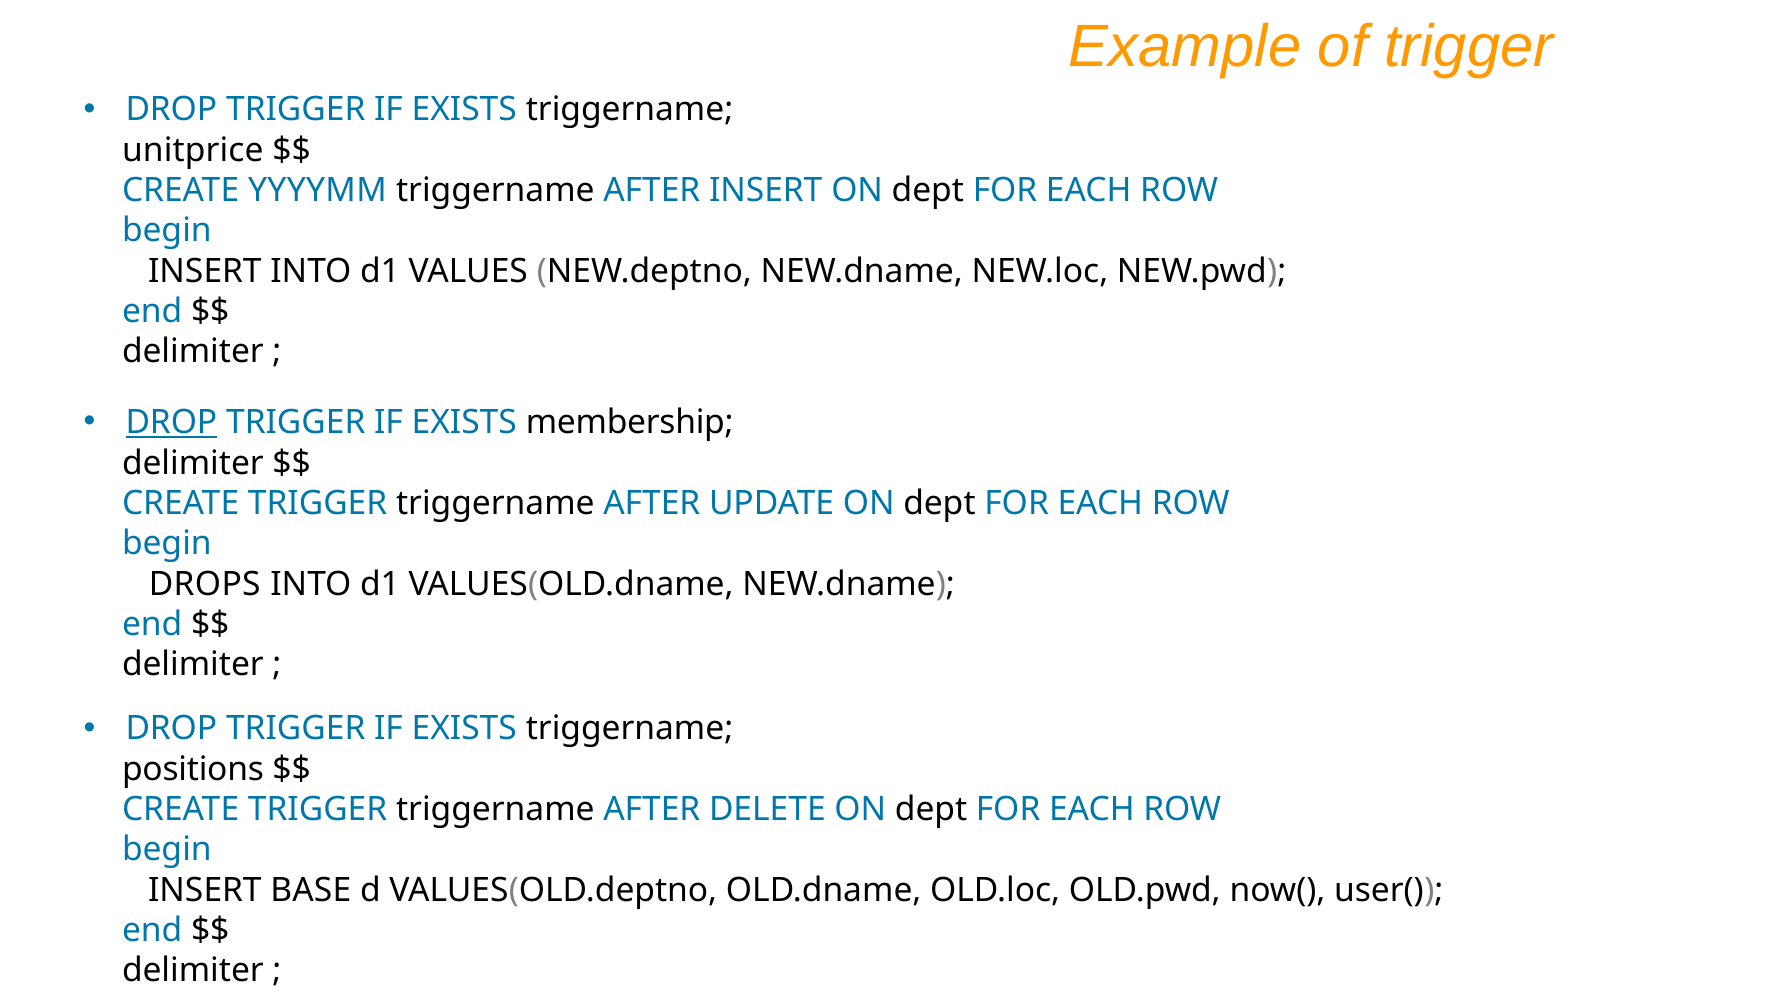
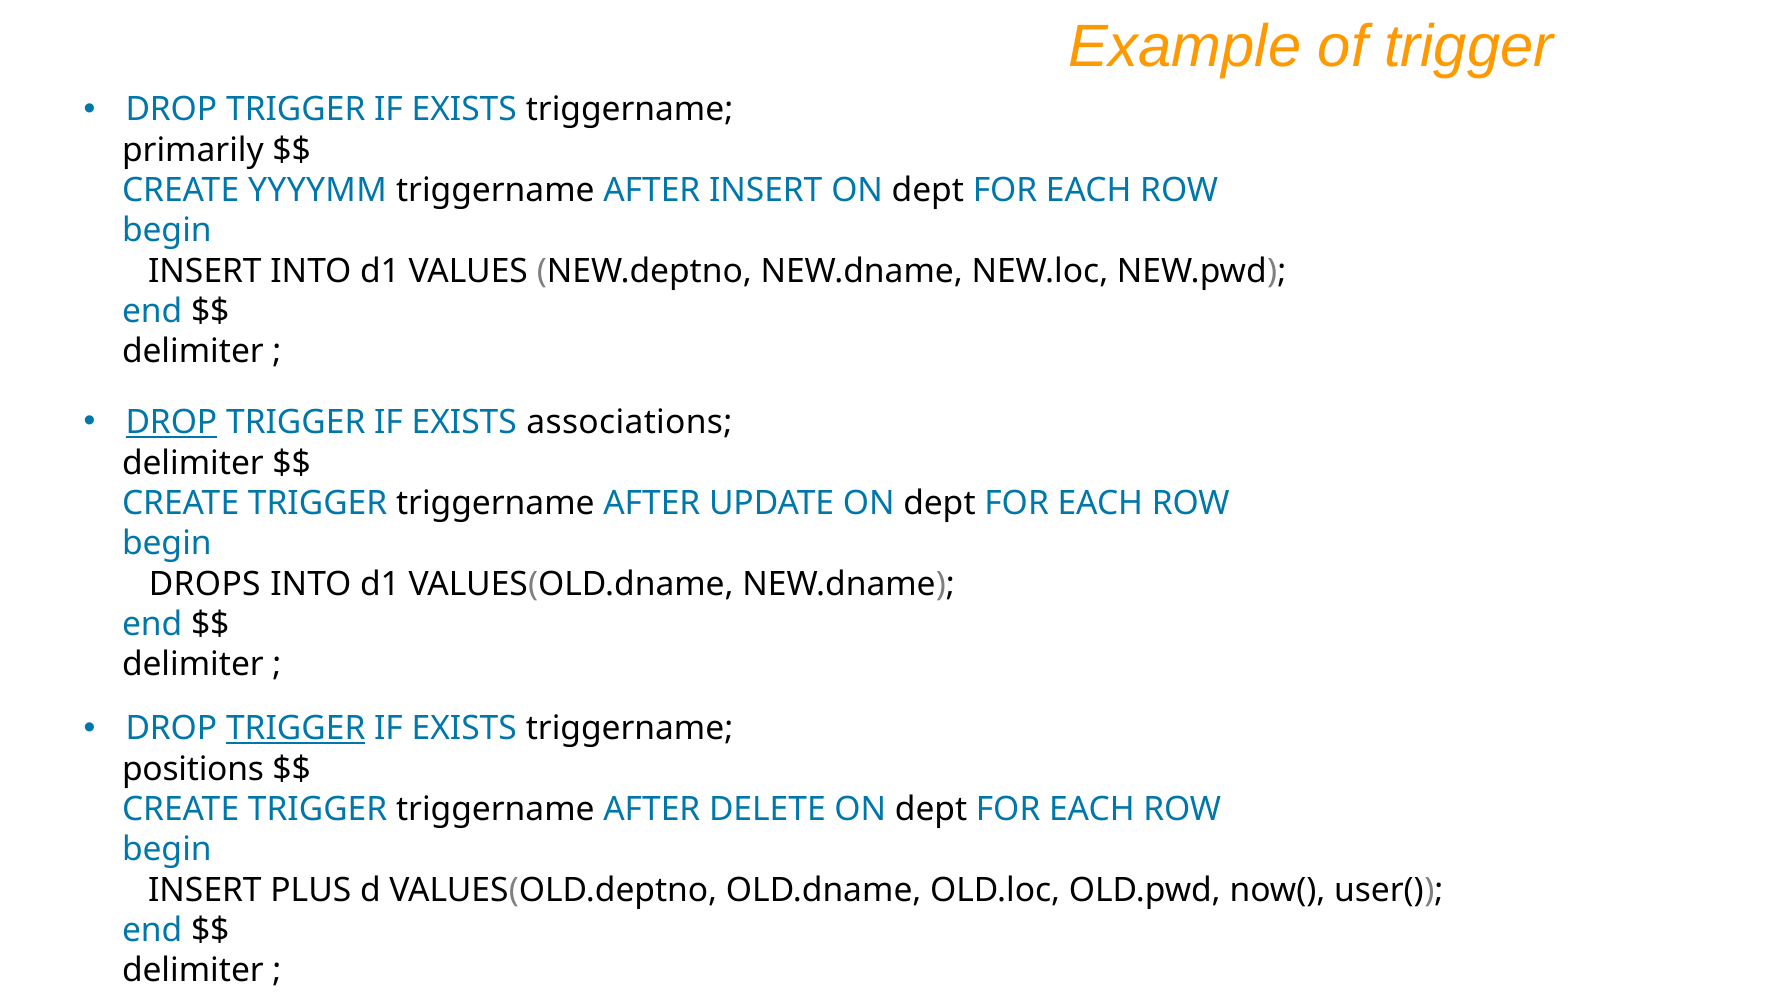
unitprice: unitprice -> primarily
membership: membership -> associations
TRIGGER at (296, 728) underline: none -> present
BASE: BASE -> PLUS
